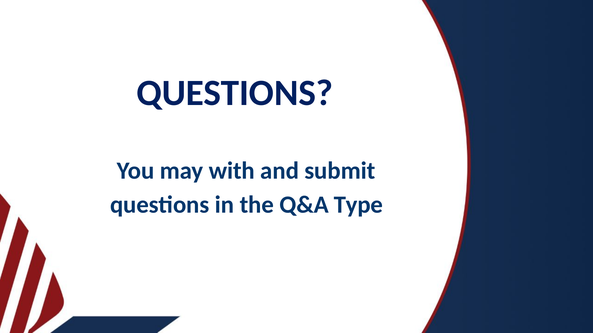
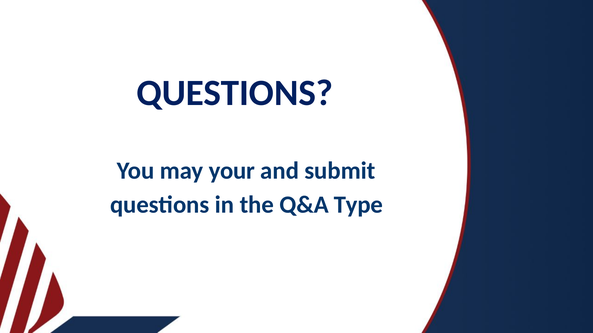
with: with -> your
